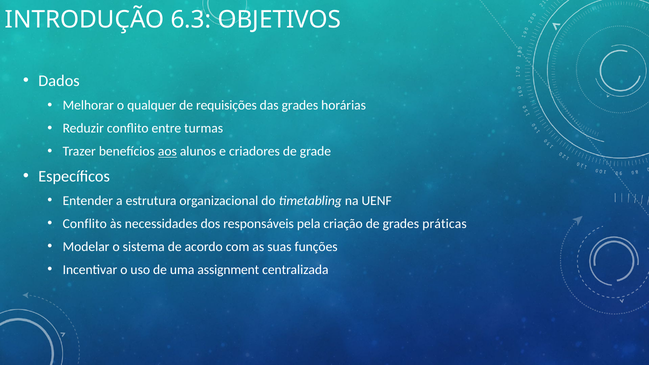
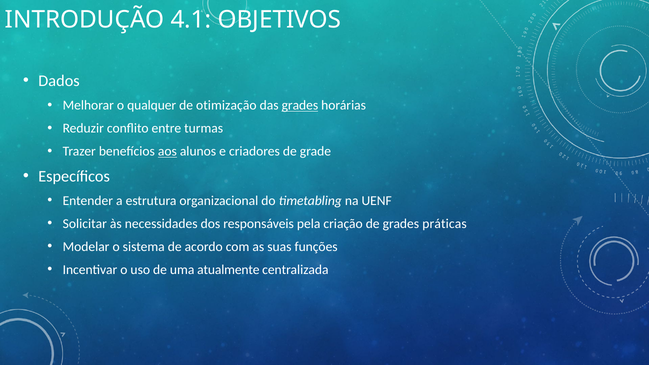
6.3: 6.3 -> 4.1
requisições: requisições -> otimização
grades at (300, 105) underline: none -> present
Conflito at (85, 224): Conflito -> Solicitar
assignment: assignment -> atualmente
